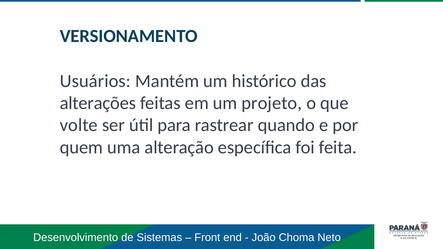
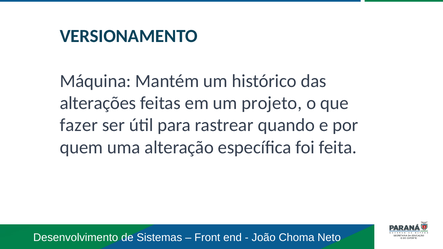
Usuários: Usuários -> Máquina
volte: volte -> fazer
